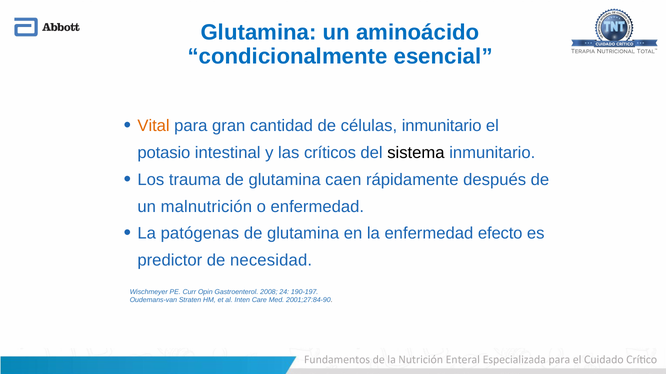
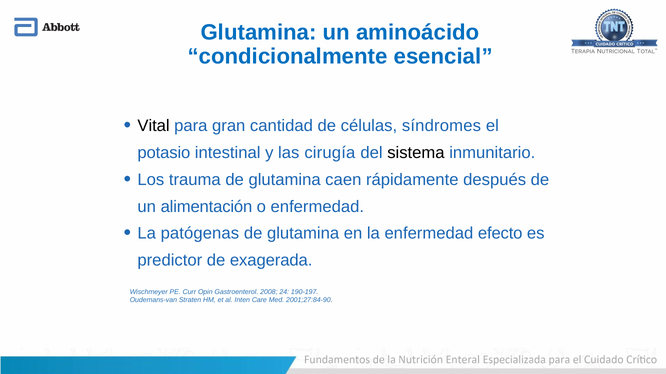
Vital colour: orange -> black
células inmunitario: inmunitario -> síndromes
críticos: críticos -> cirugía
malnutrición: malnutrición -> alimentación
necesidad: necesidad -> exagerada
